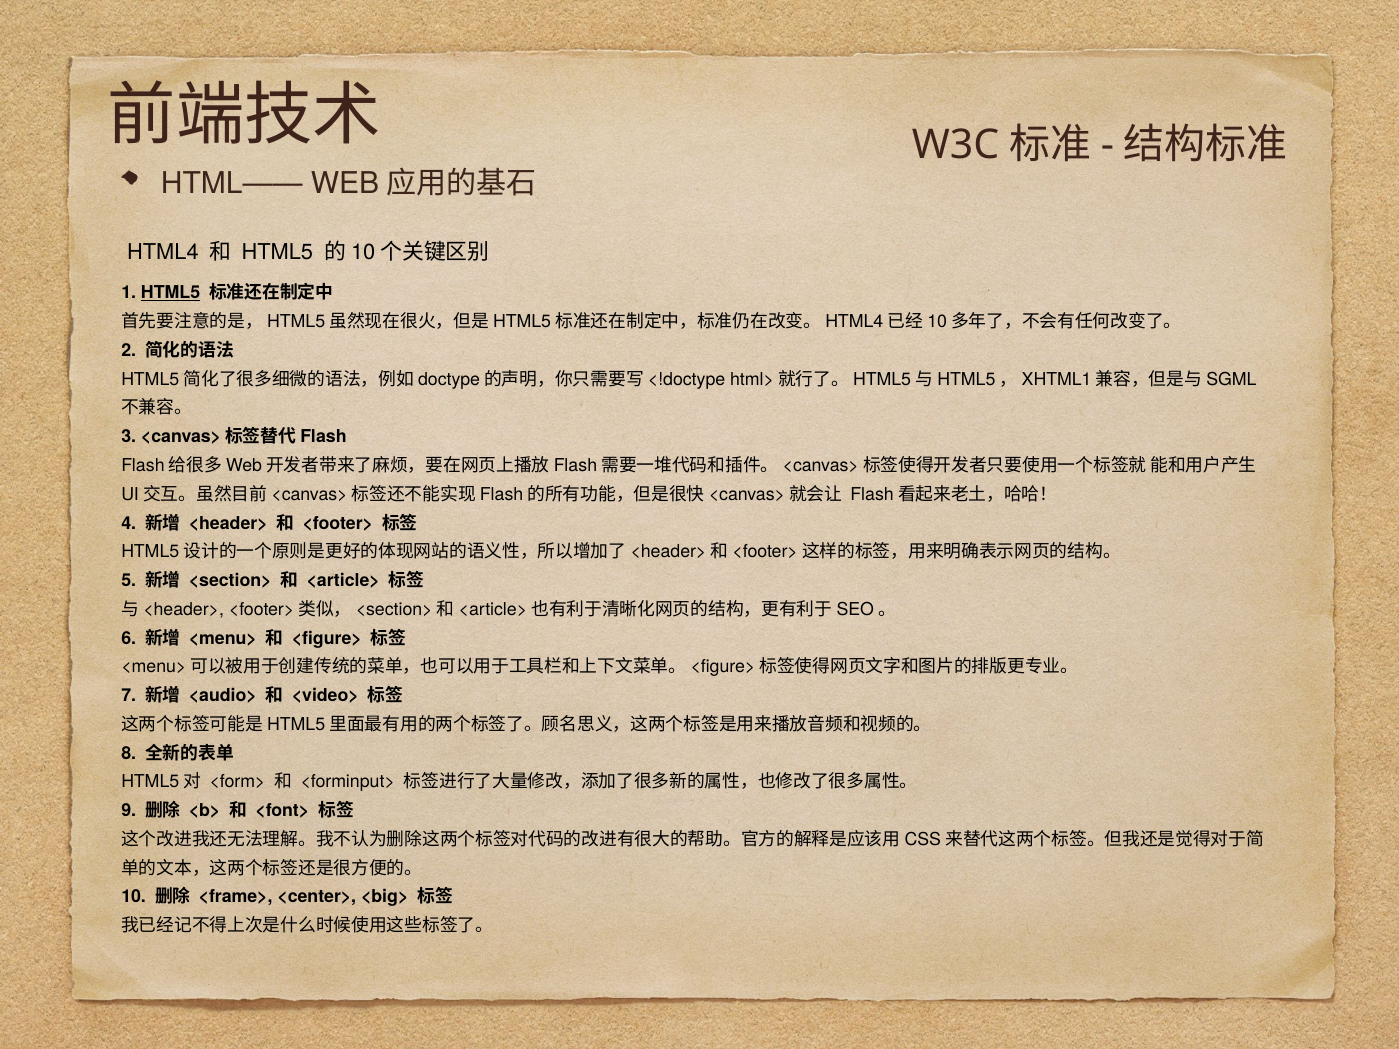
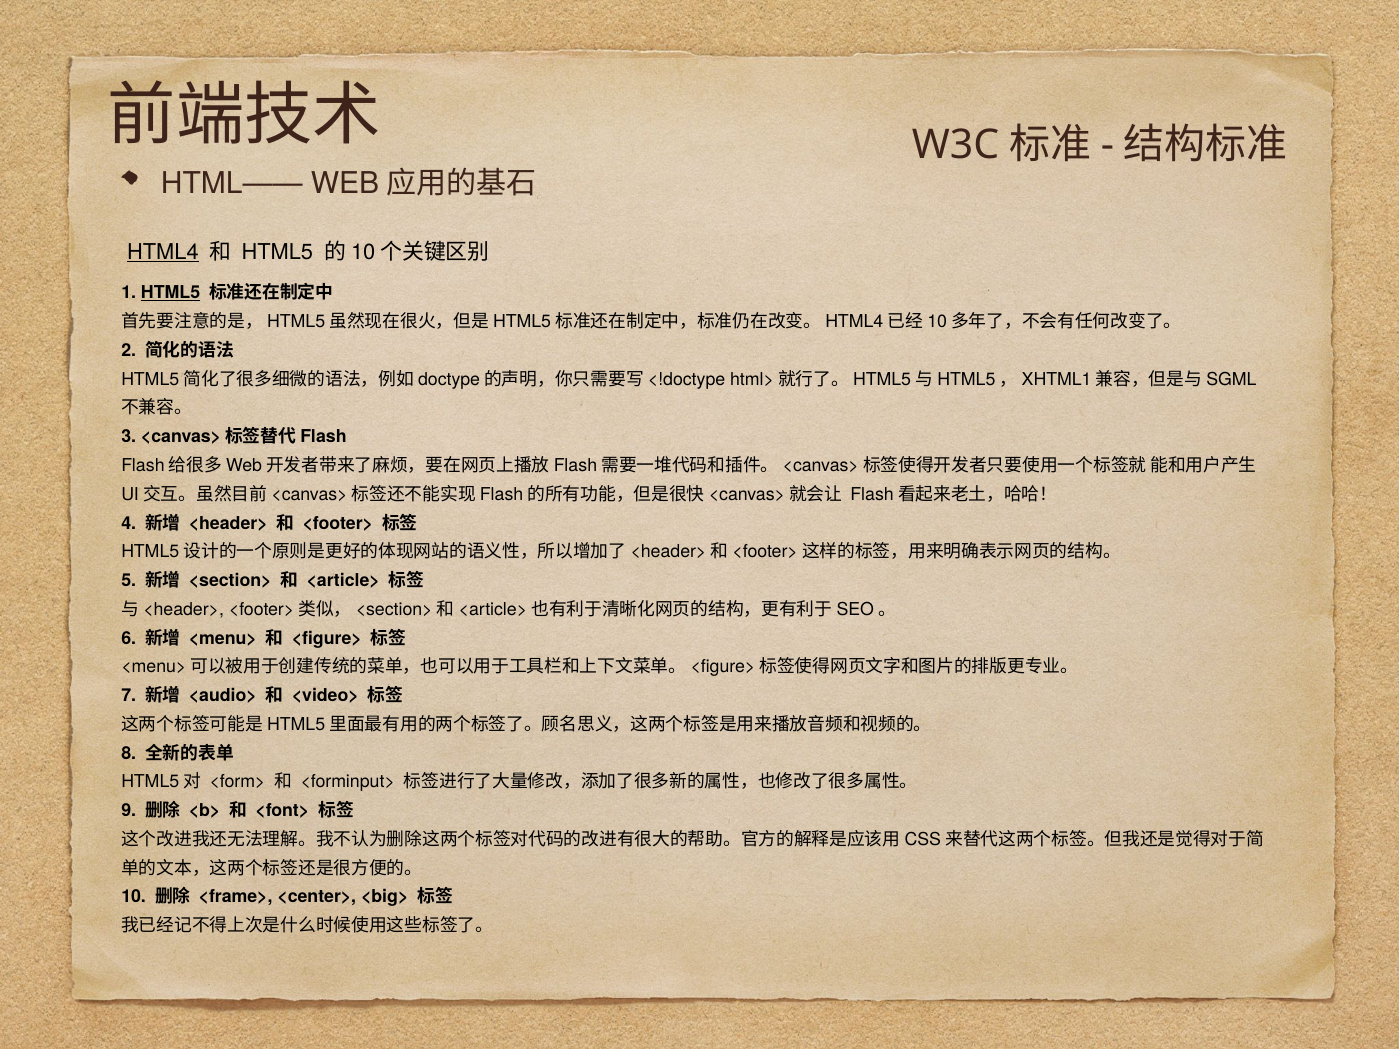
HTML4 underline: none -> present
